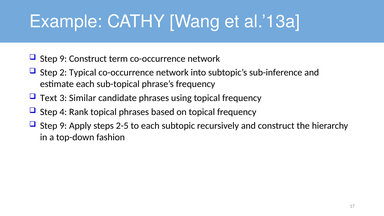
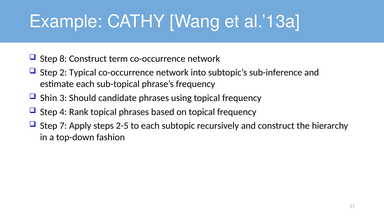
9 at (63, 59): 9 -> 8
Text: Text -> Shin
Similar: Similar -> Should
9 at (63, 126): 9 -> 7
